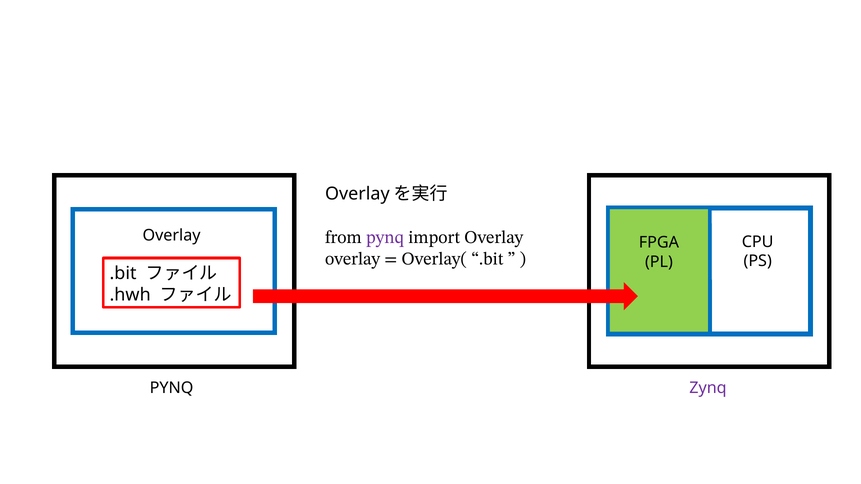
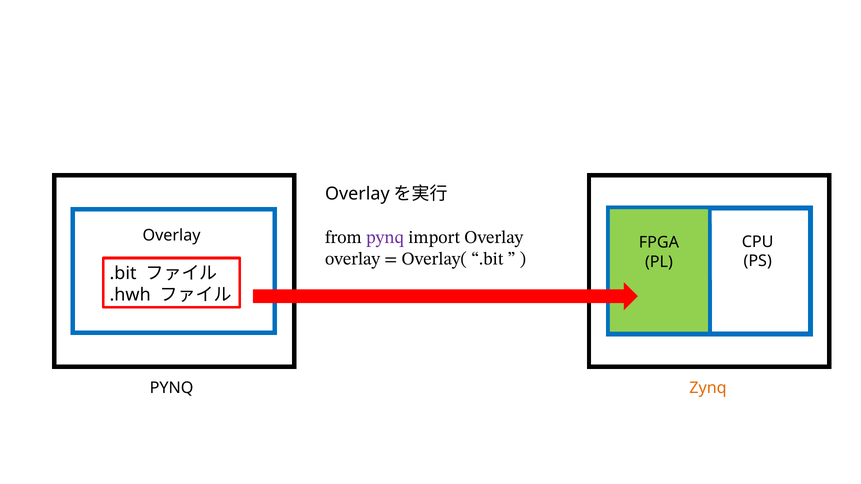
Zynq colour: purple -> orange
